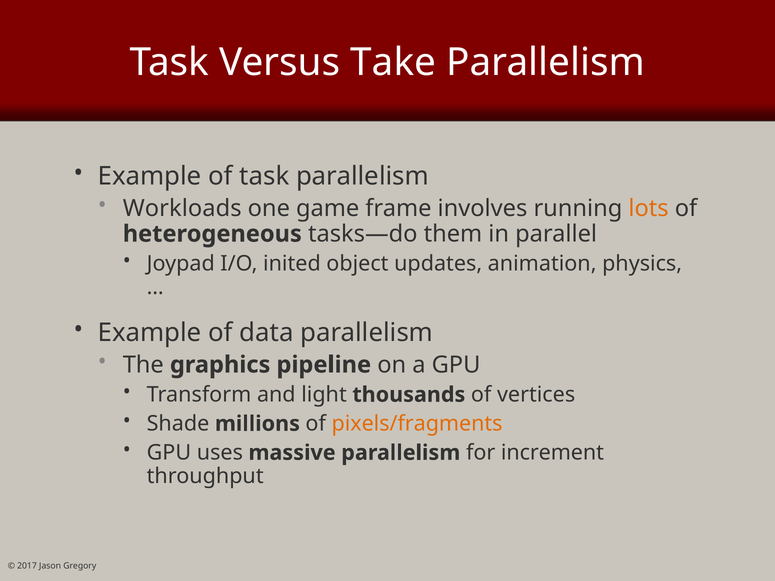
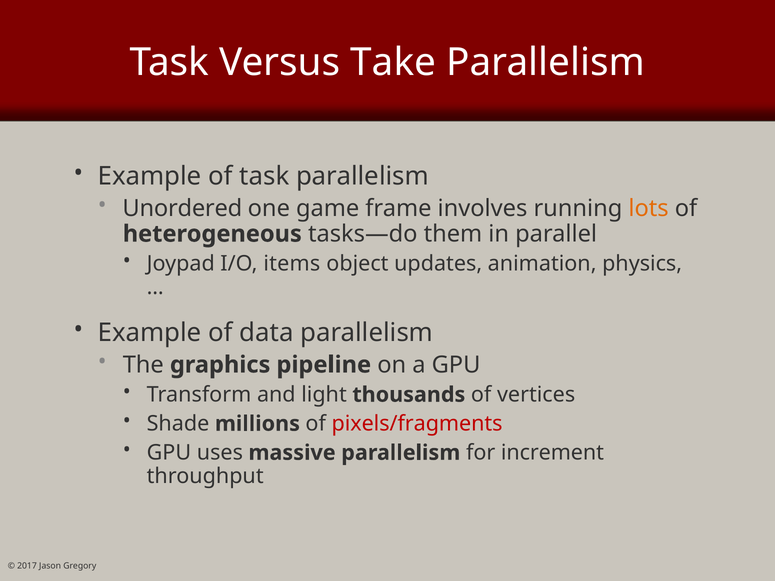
Workloads: Workloads -> Unordered
inited: inited -> items
pixels/fragments colour: orange -> red
